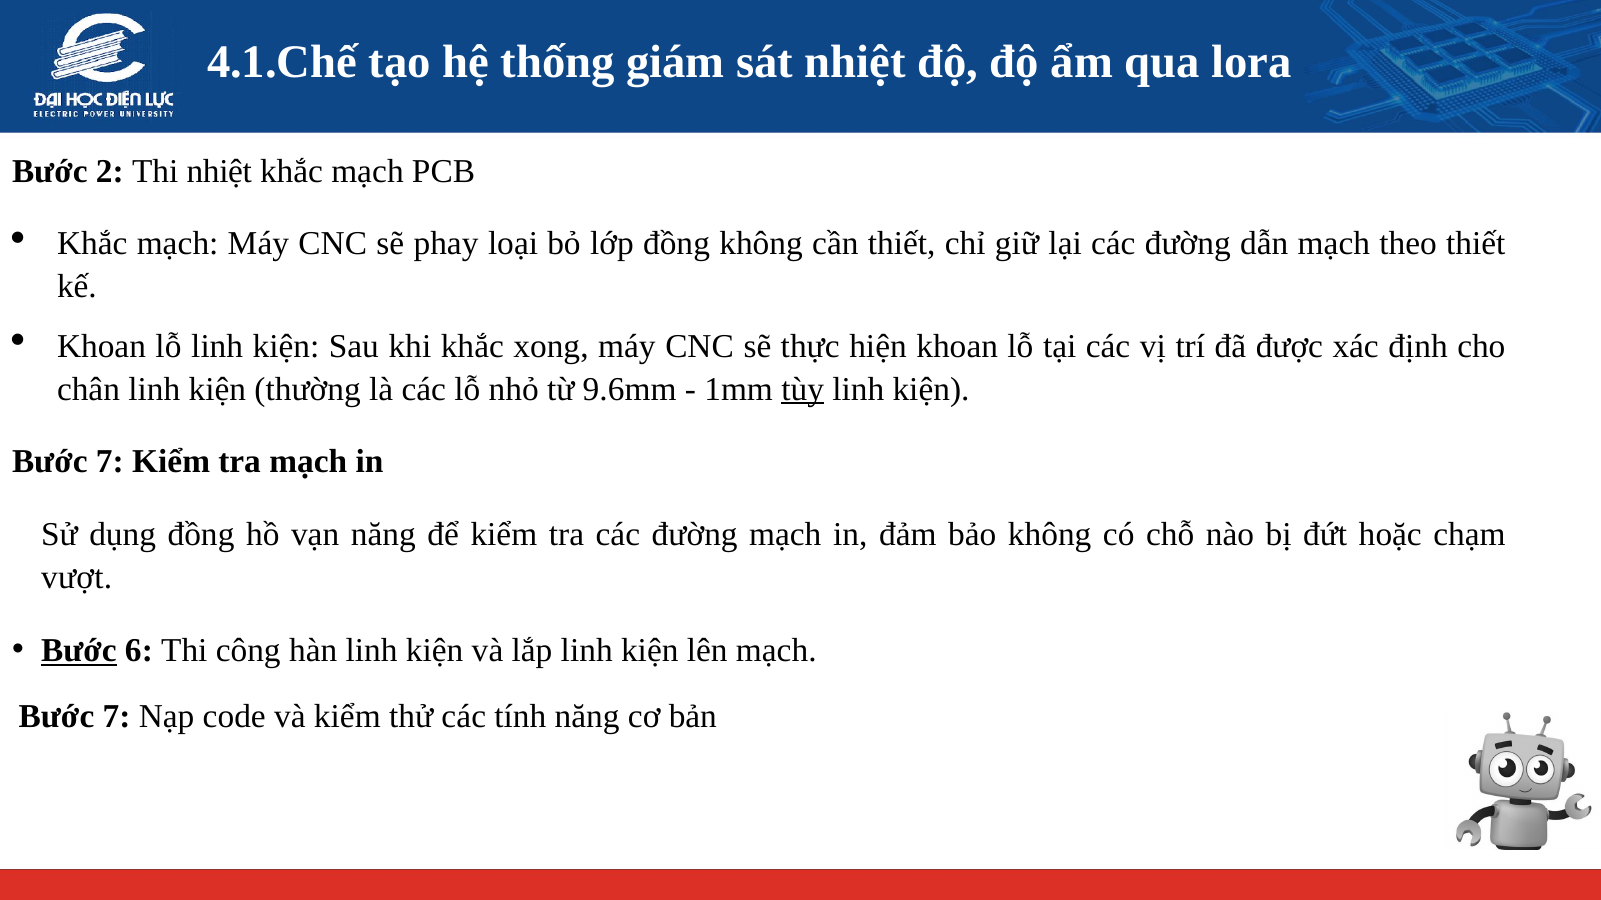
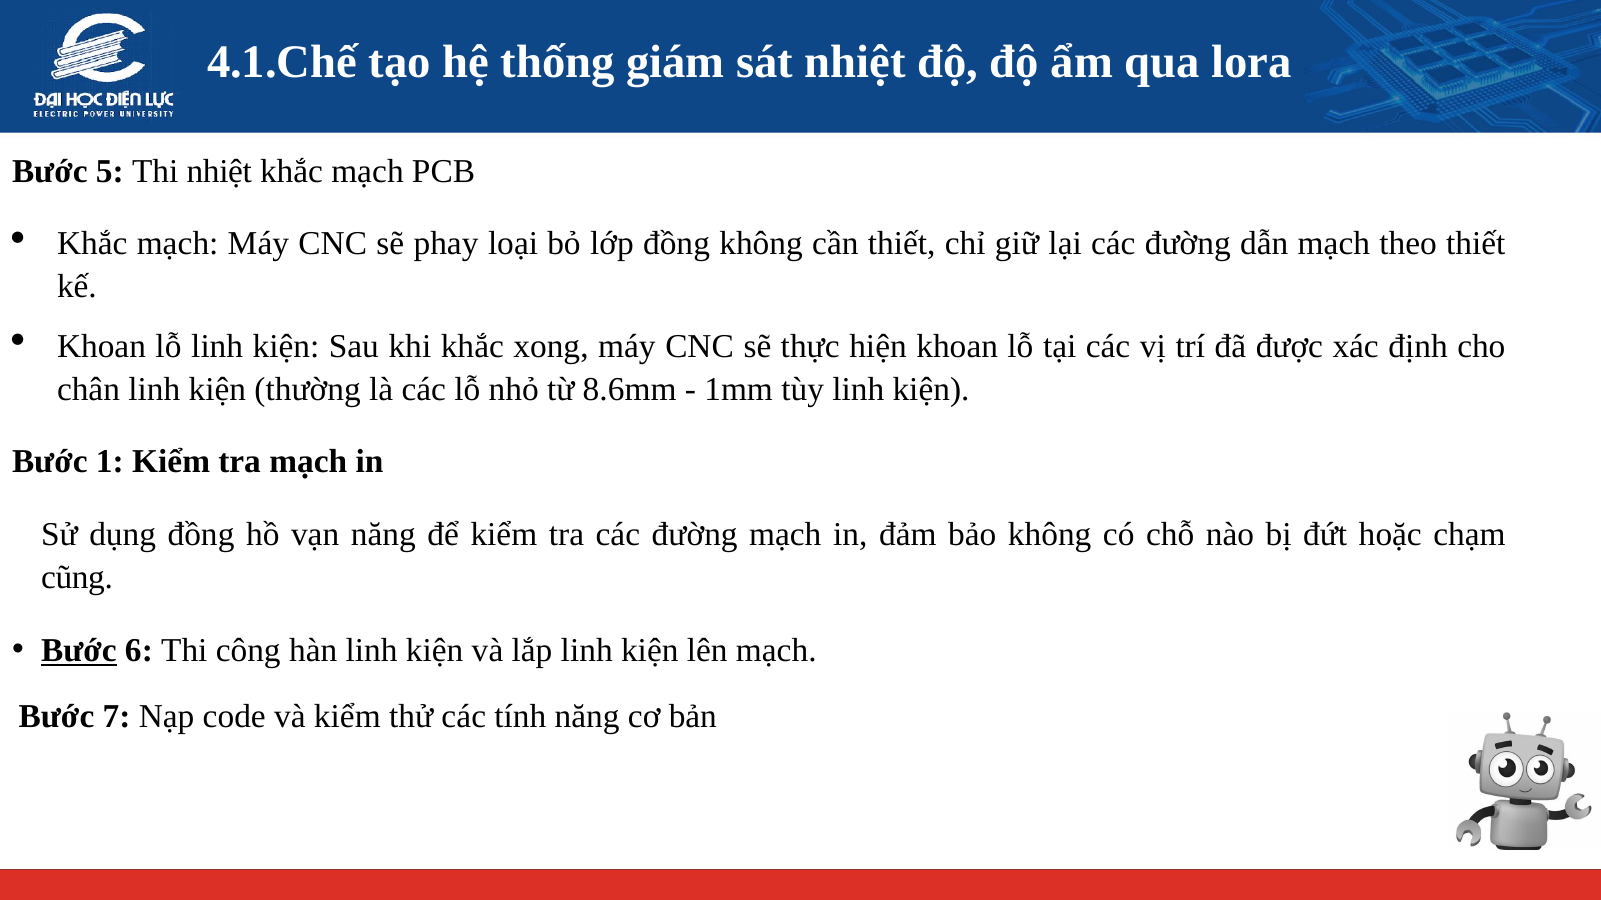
2: 2 -> 5
9.6mm: 9.6mm -> 8.6mm
tùy underline: present -> none
7 at (110, 462): 7 -> 1
vượt: vượt -> cũng
